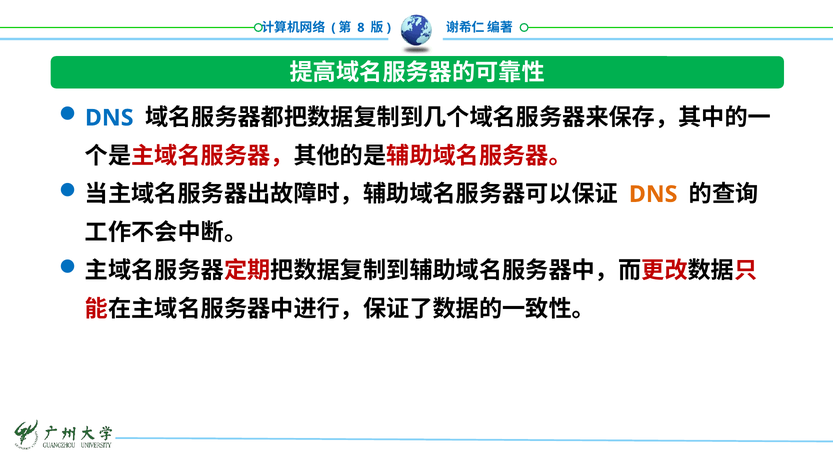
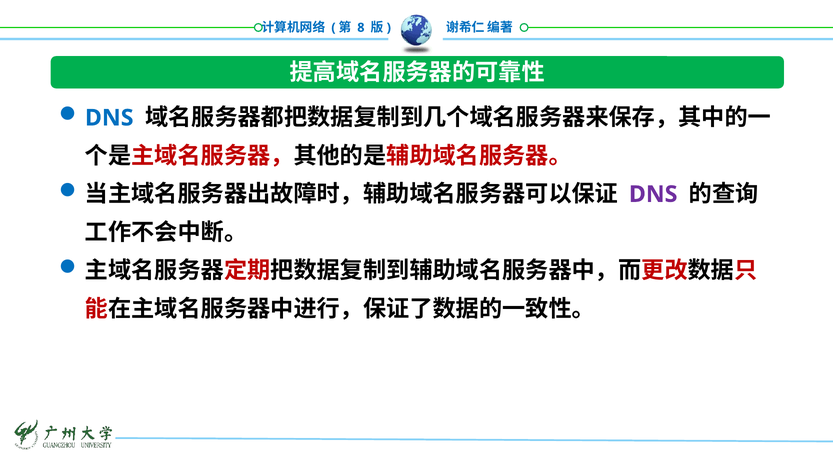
DNS at (653, 194) colour: orange -> purple
